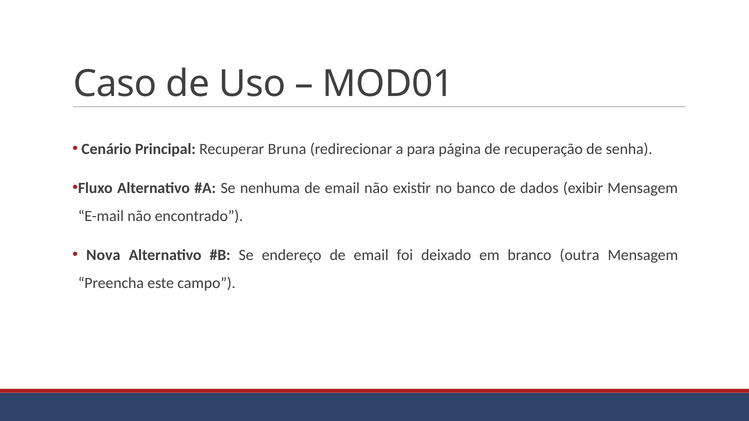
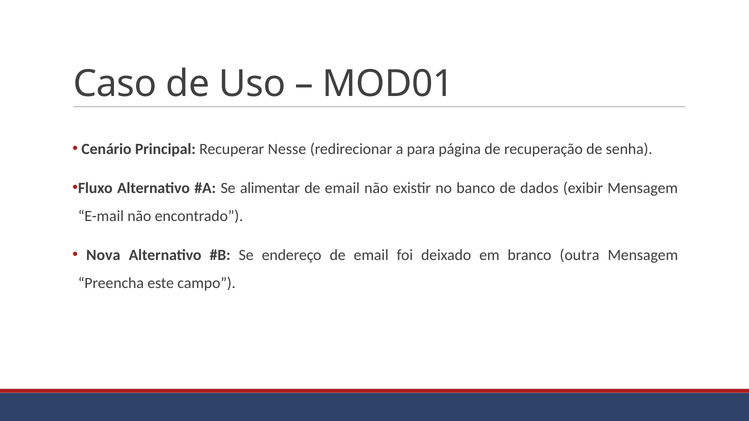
Bruna: Bruna -> Nesse
nenhuma: nenhuma -> alimentar
